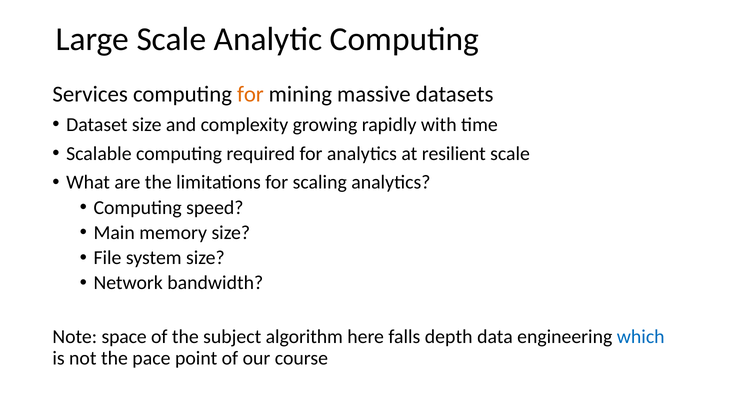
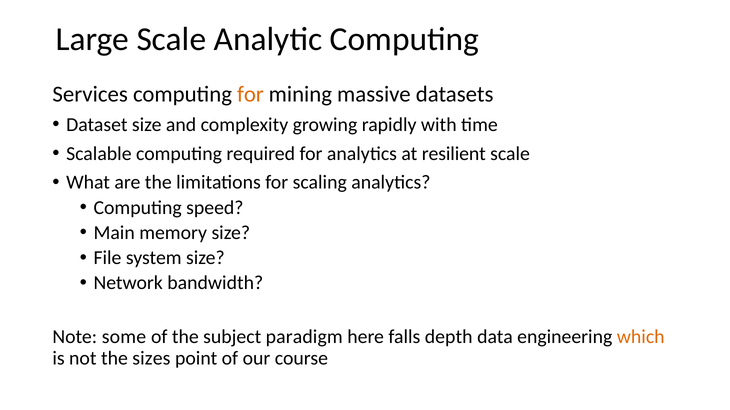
space: space -> some
algorithm: algorithm -> paradigm
which colour: blue -> orange
pace: pace -> sizes
